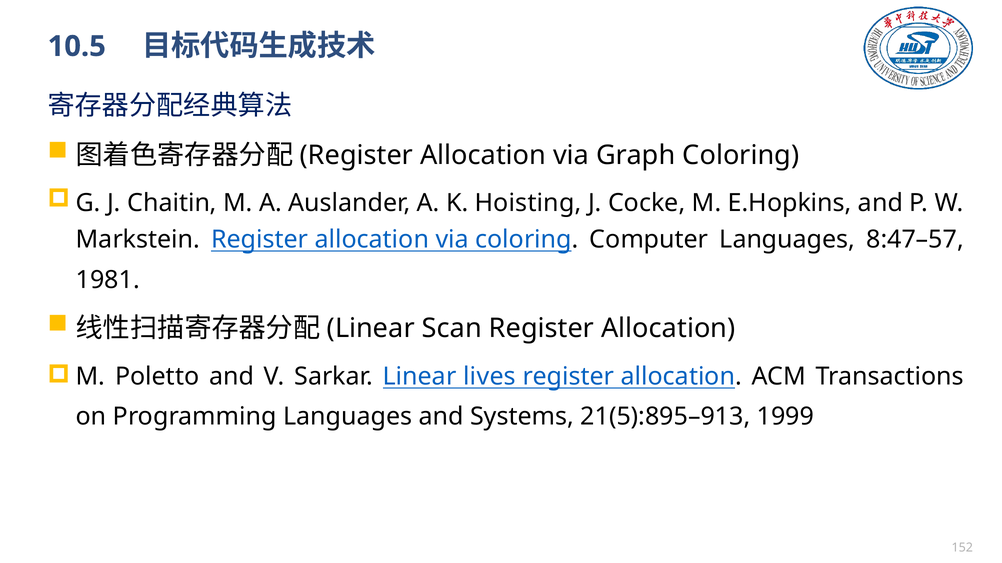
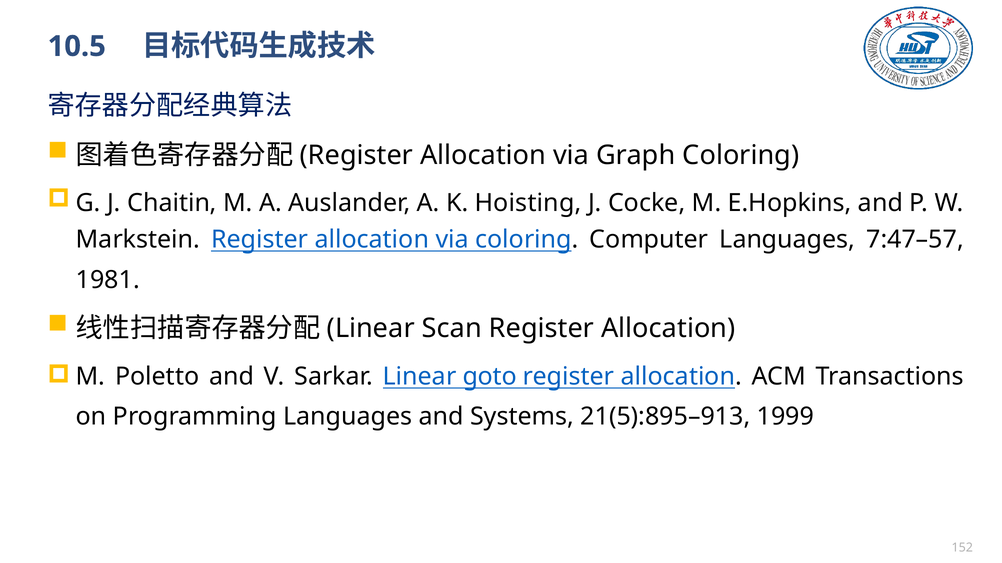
8:47–57: 8:47–57 -> 7:47–57
lives: lives -> goto
